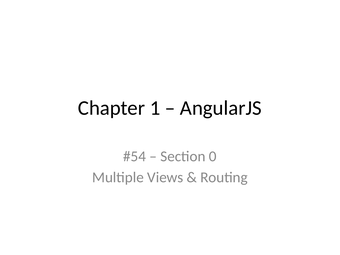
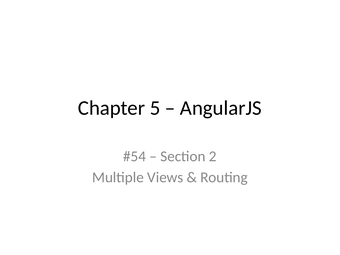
1: 1 -> 5
0: 0 -> 2
